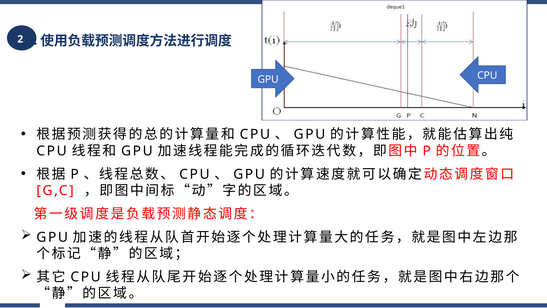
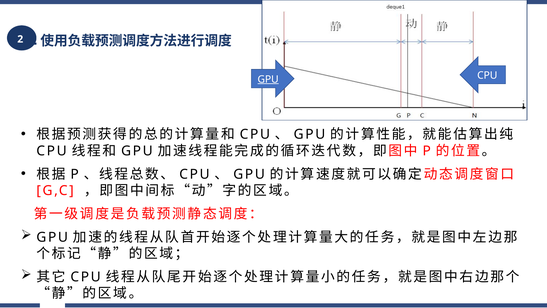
GPU at (268, 79) underline: none -> present
